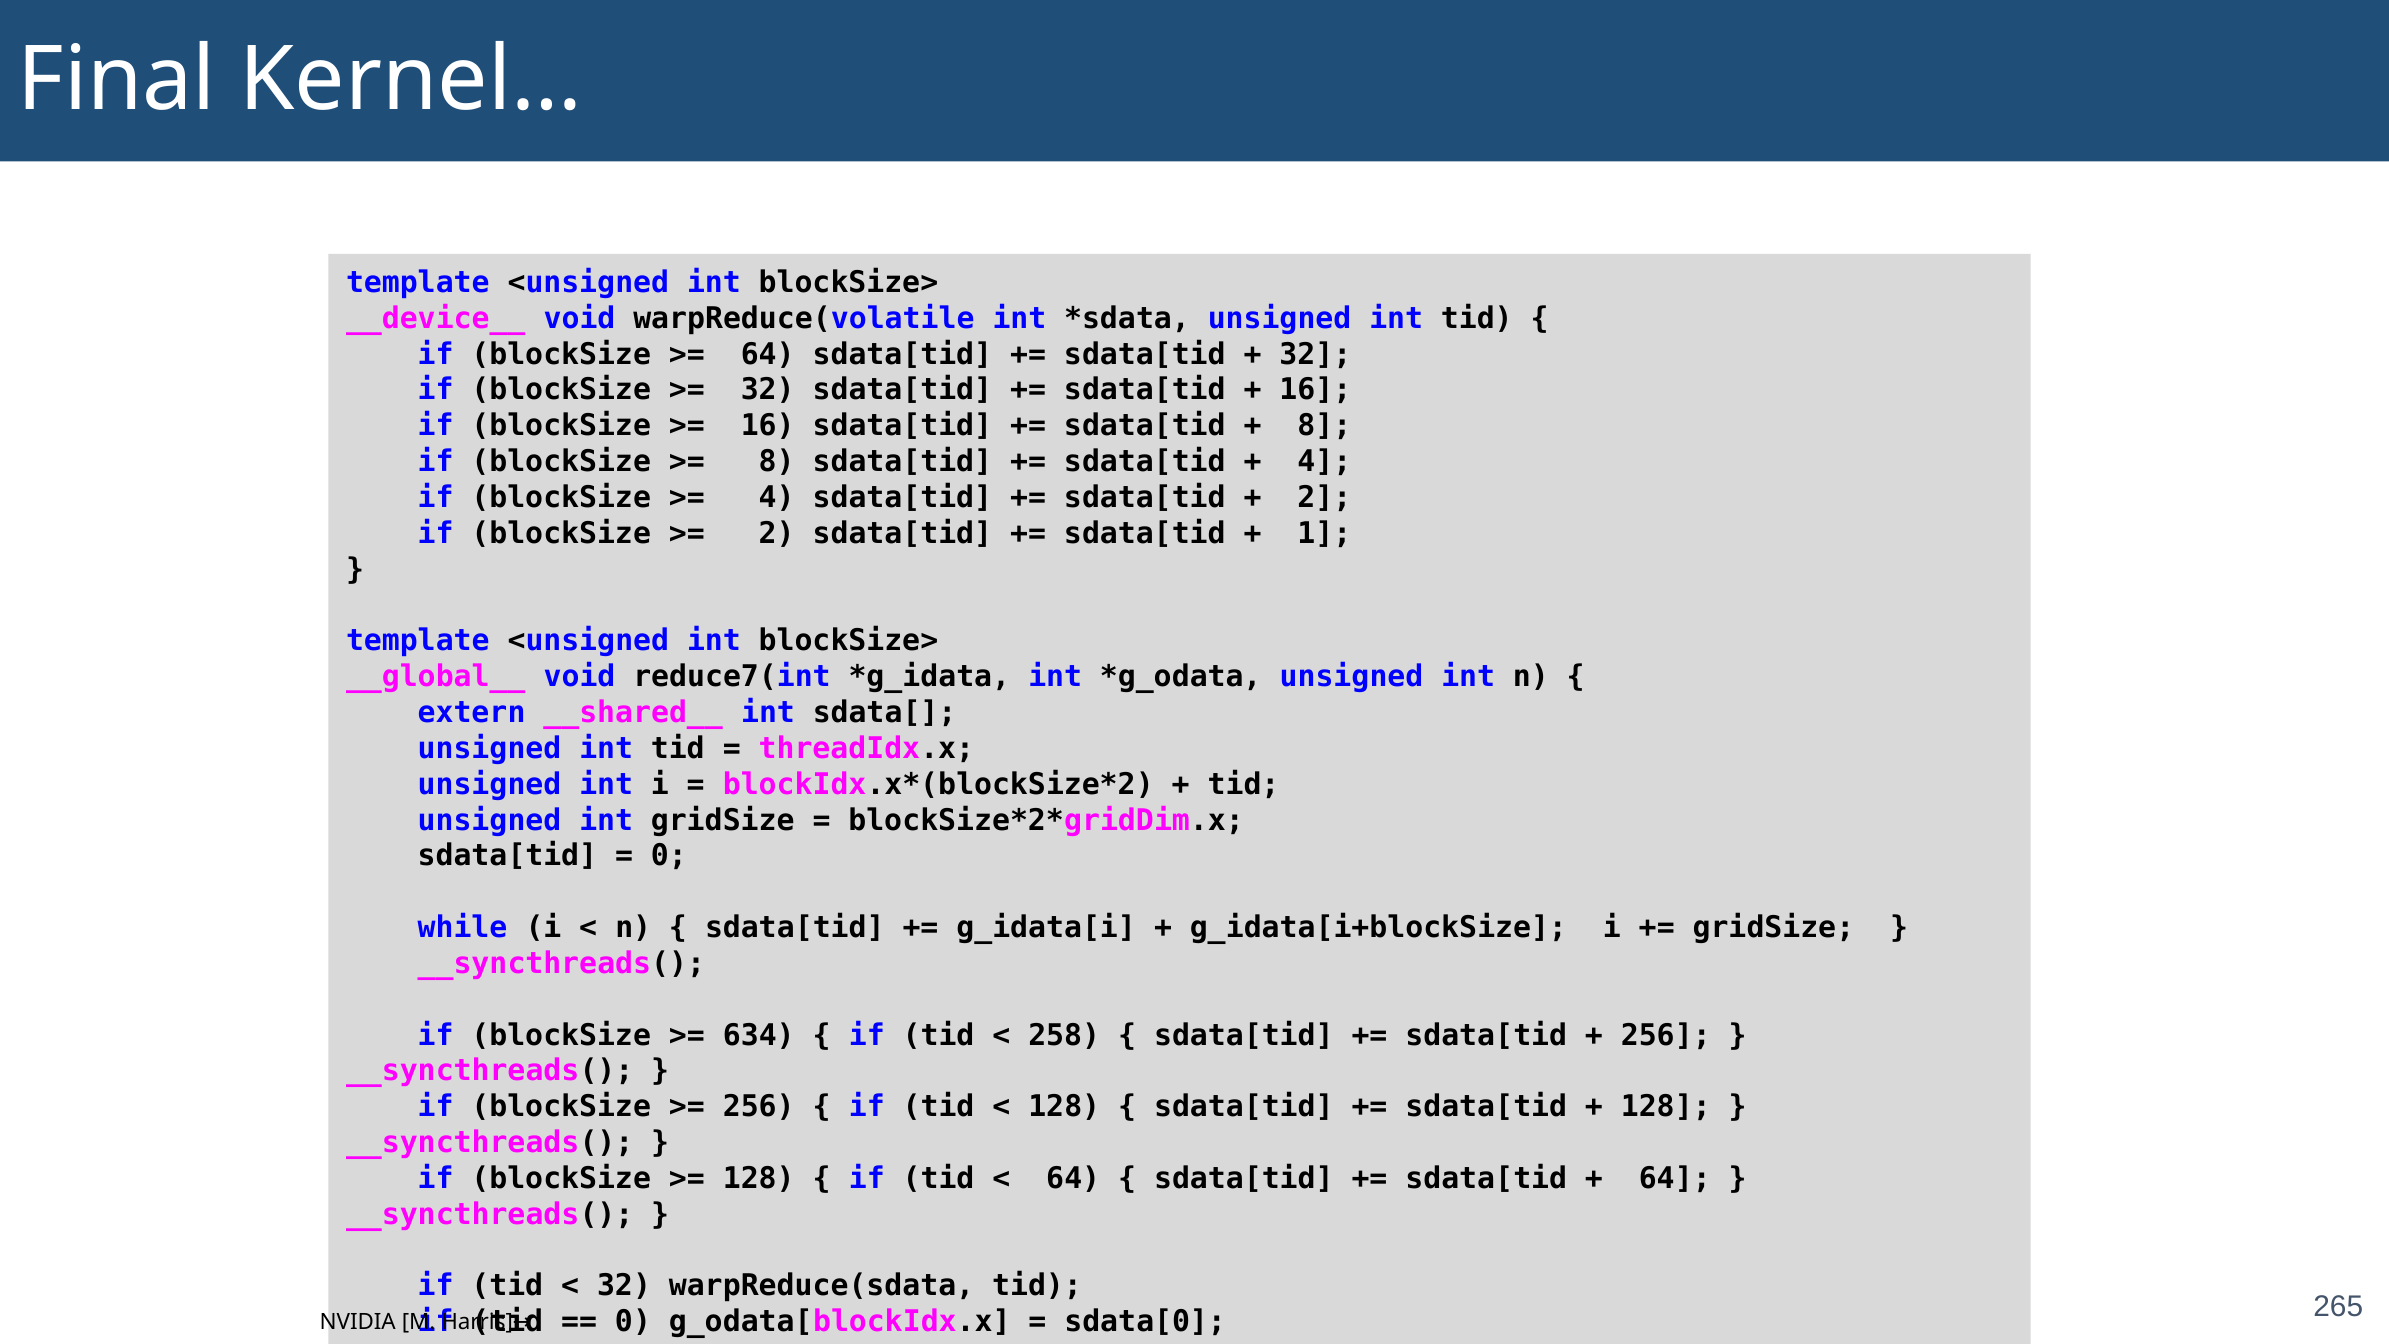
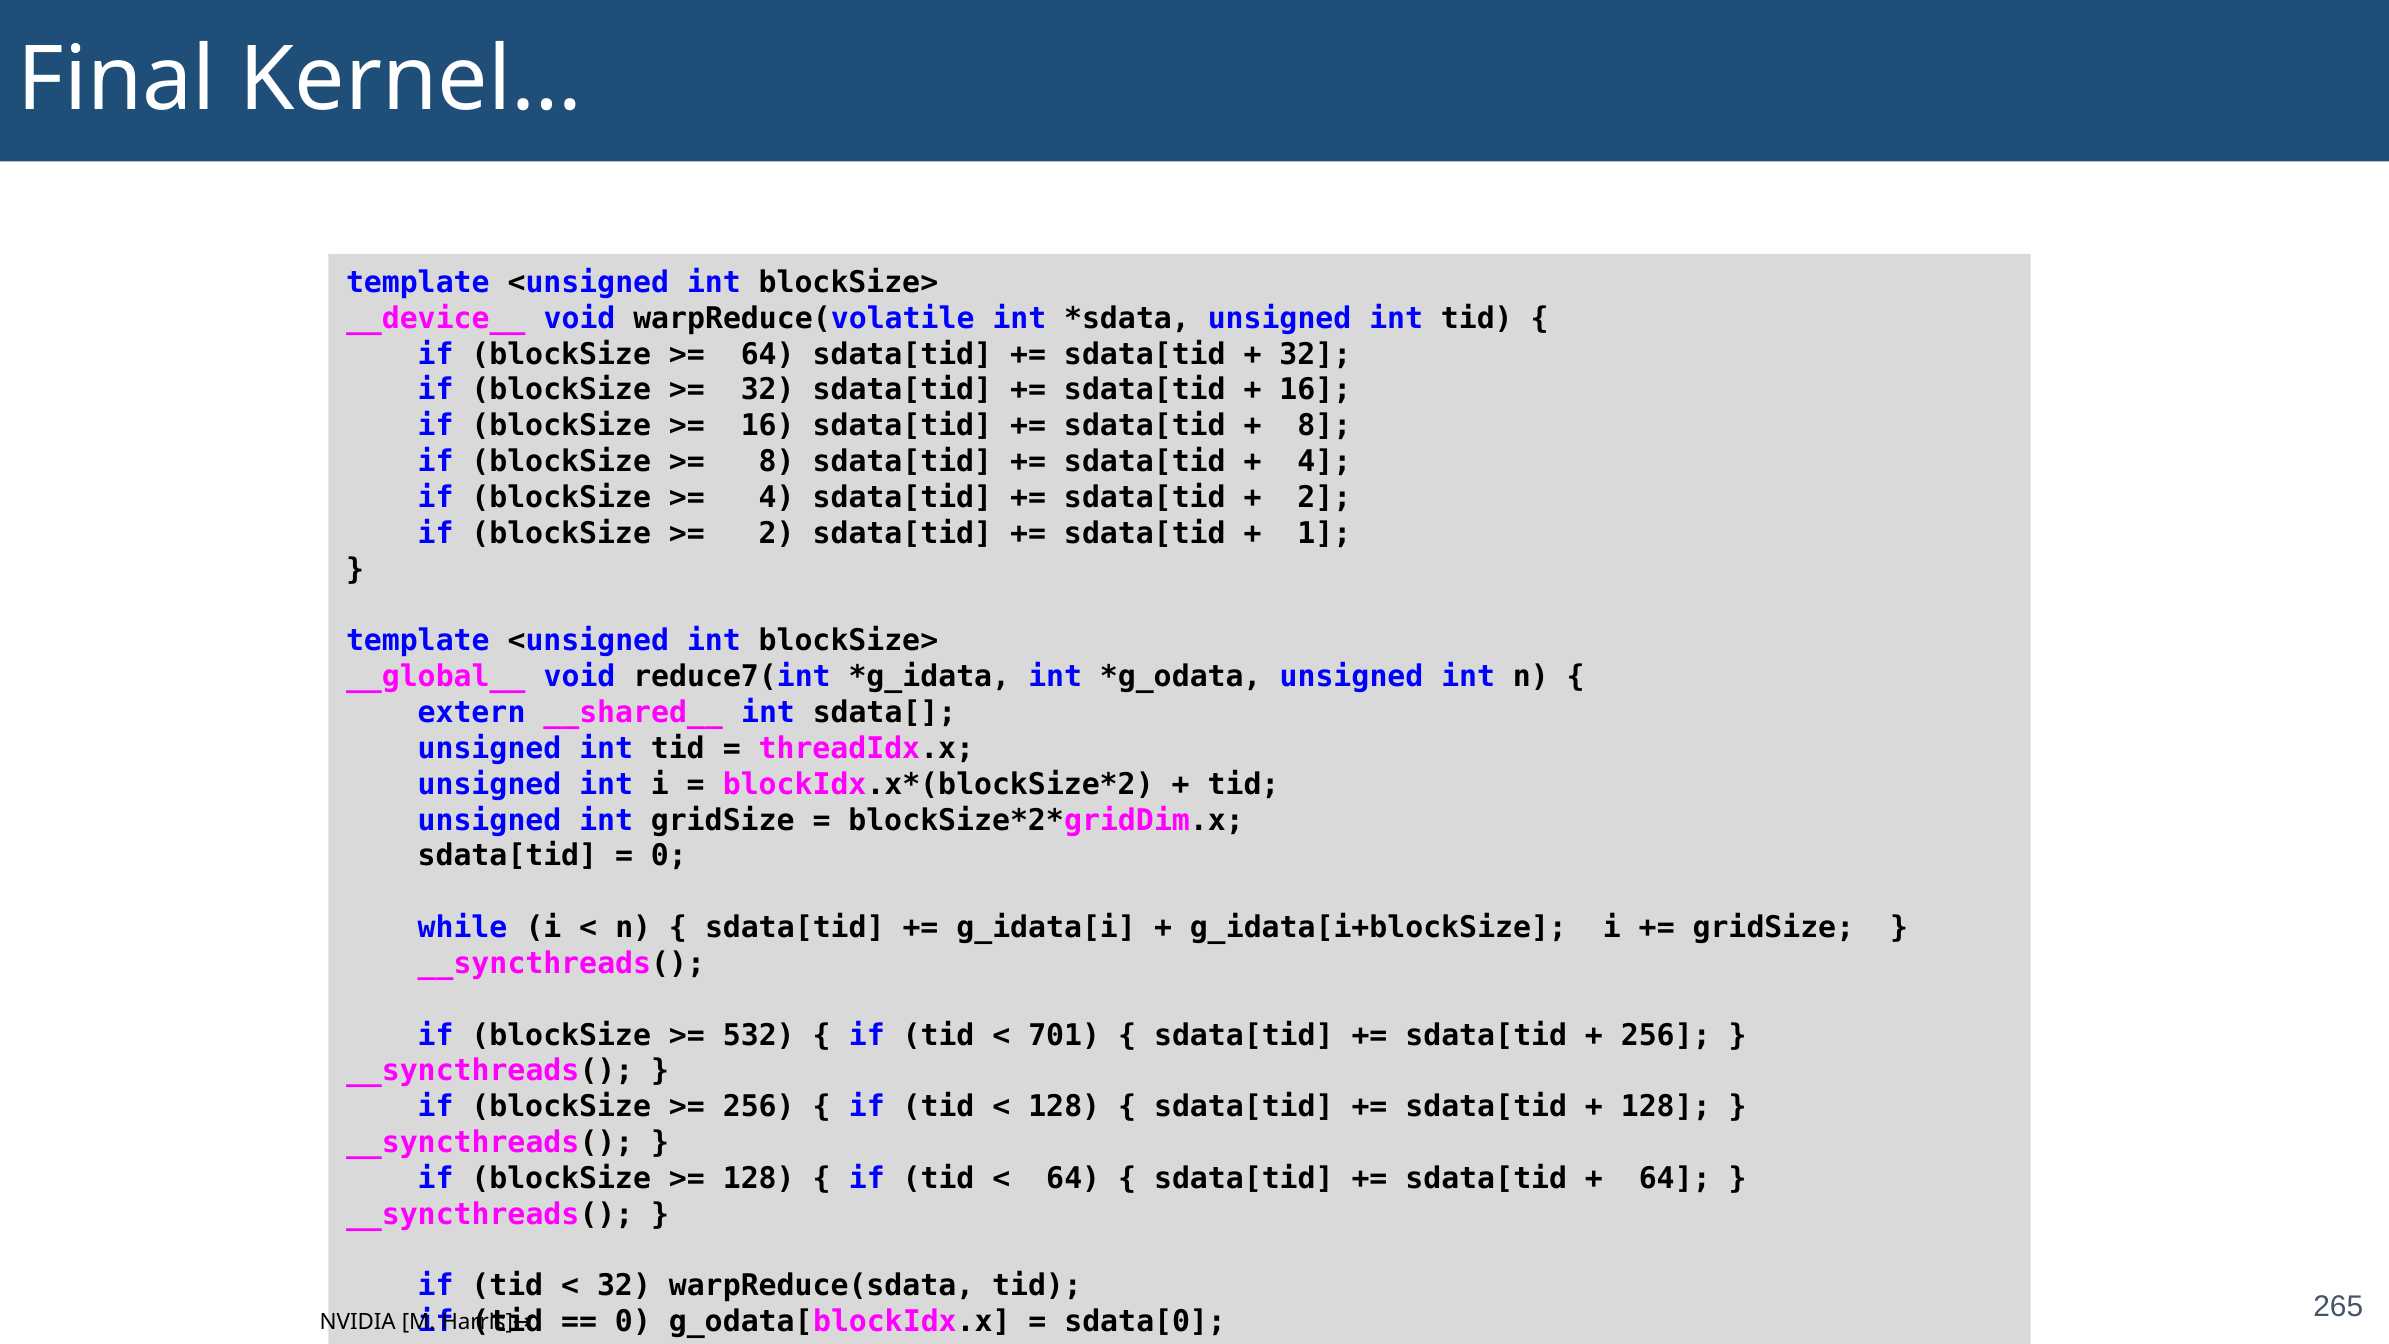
634: 634 -> 532
258: 258 -> 701
